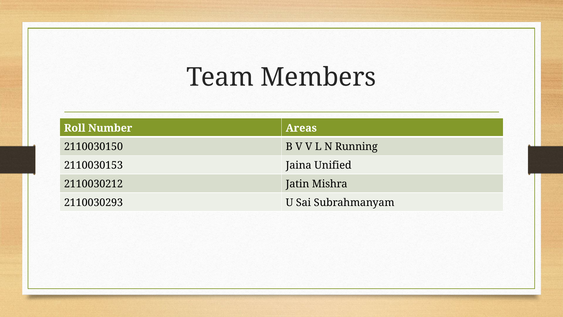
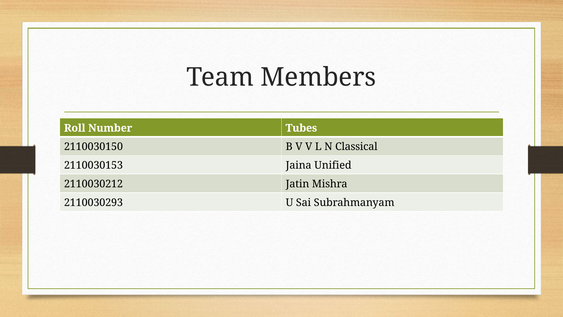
Areas: Areas -> Tubes
Running: Running -> Classical
